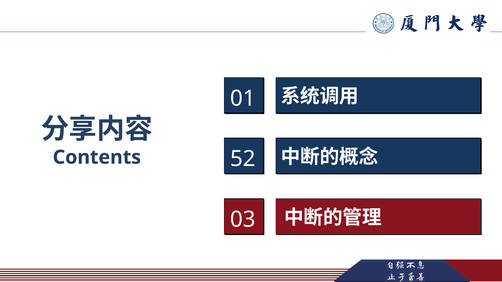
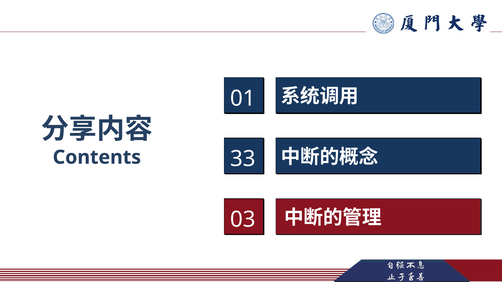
52: 52 -> 33
